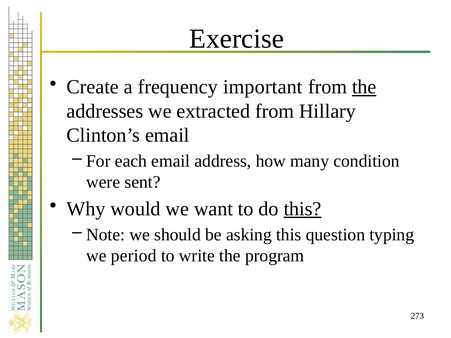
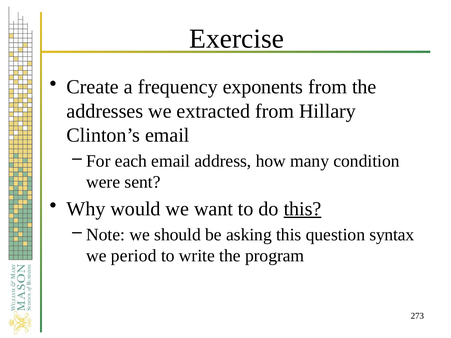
important: important -> exponents
the at (364, 87) underline: present -> none
typing: typing -> syntax
